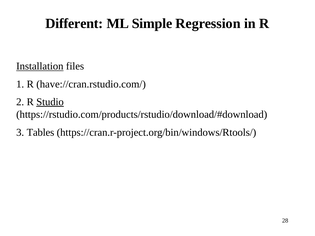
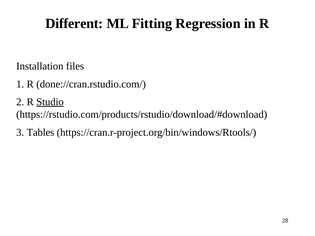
Simple: Simple -> Fitting
Installation underline: present -> none
have://cran.rstudio.com/: have://cran.rstudio.com/ -> done://cran.rstudio.com/
